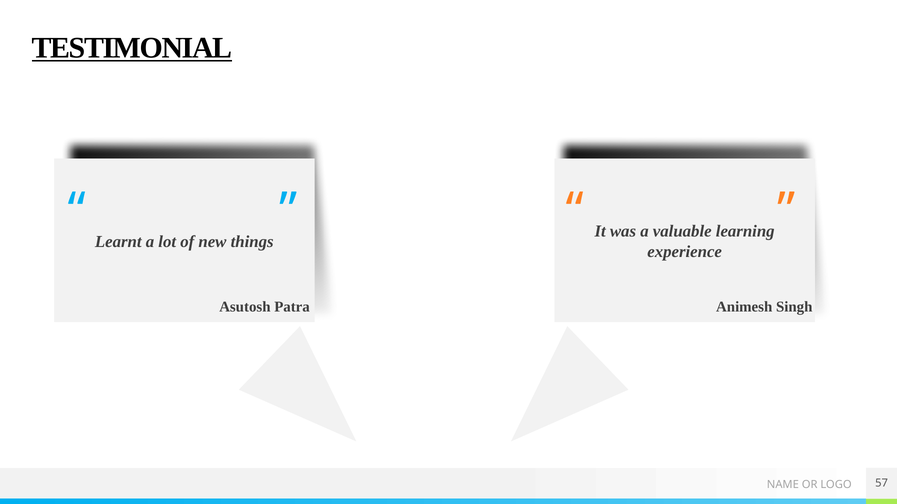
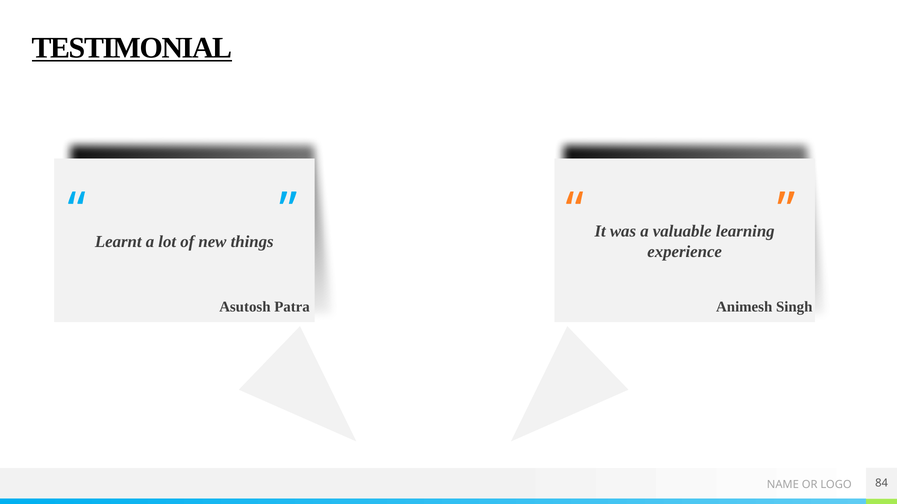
57: 57 -> 84
